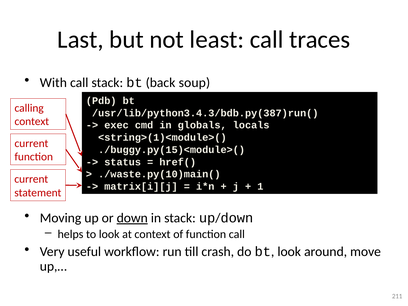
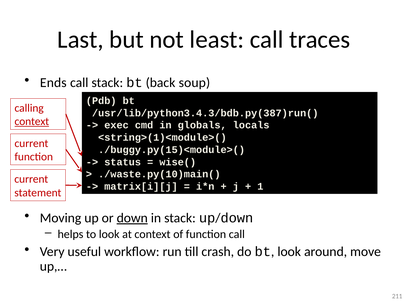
With: With -> Ends
context at (32, 122) underline: none -> present
href(: href( -> wise(
